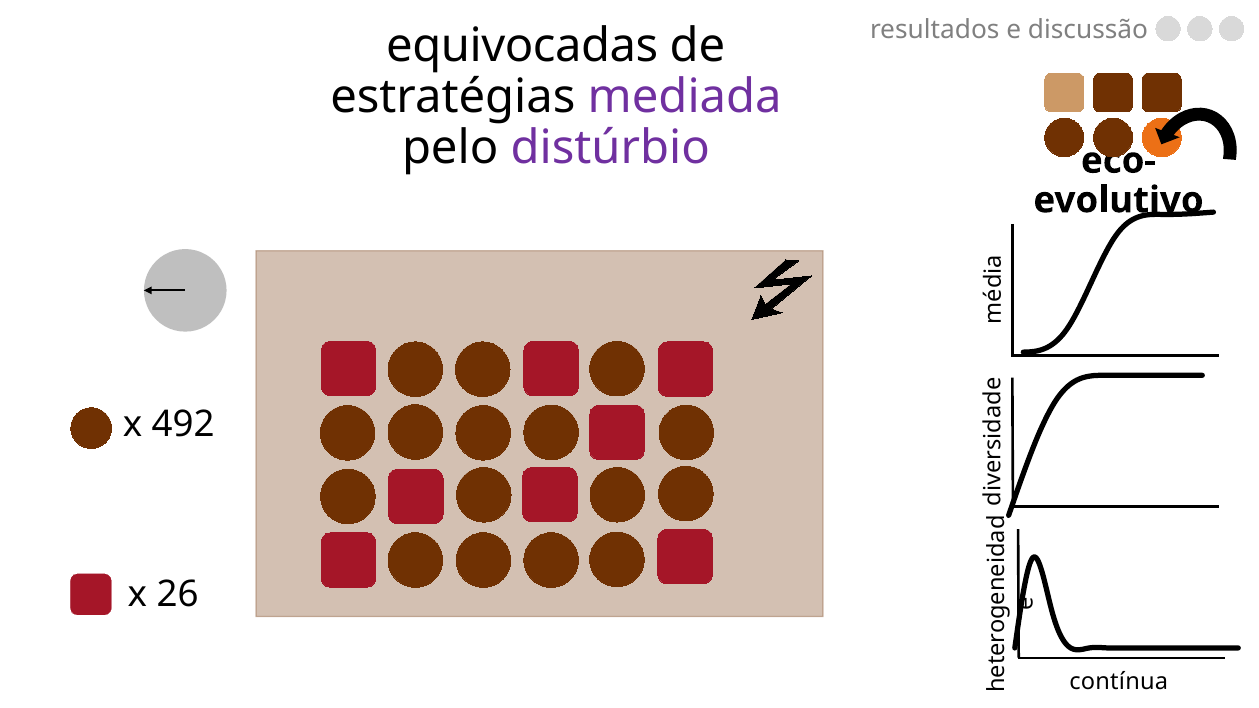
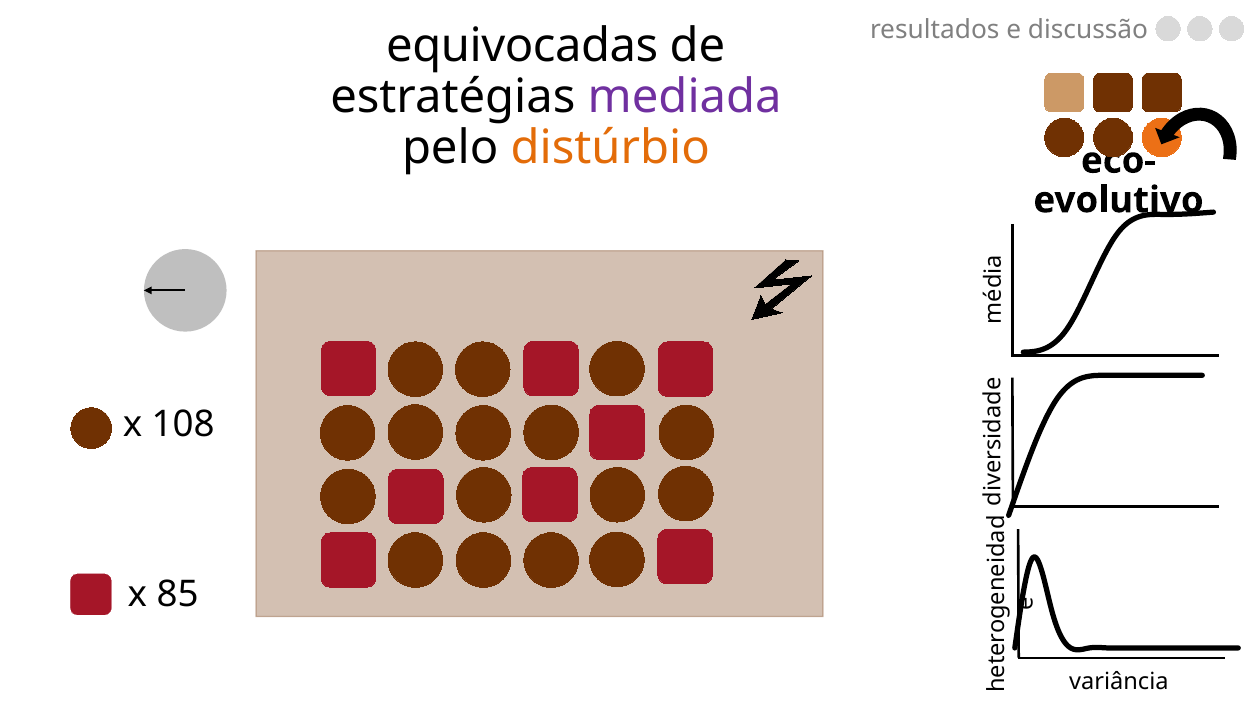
distúrbio colour: purple -> orange
492: 492 -> 108
26: 26 -> 85
contínua: contínua -> variância
